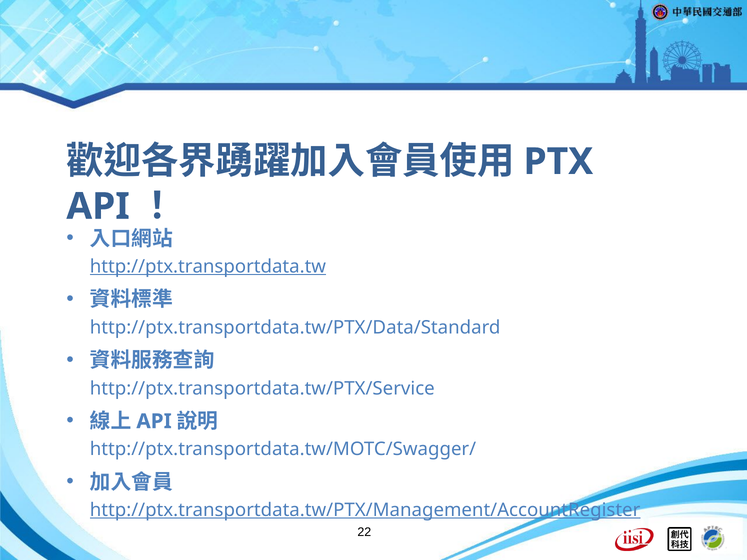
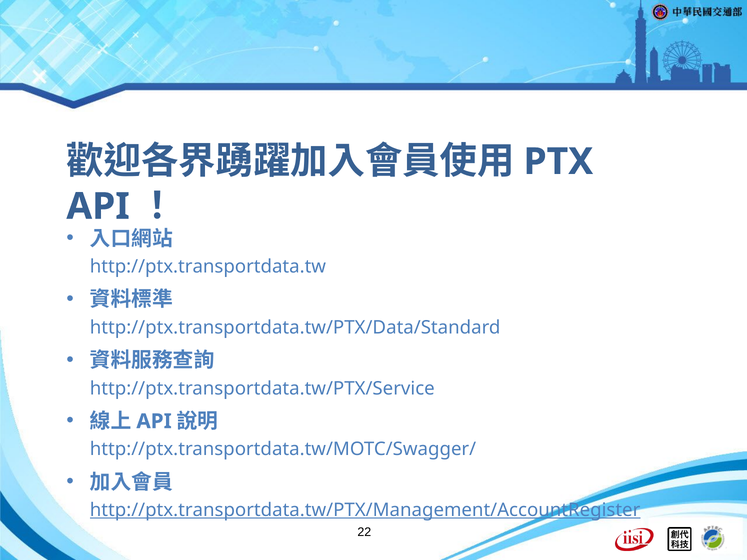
http://ptx.transportdata.tw underline: present -> none
